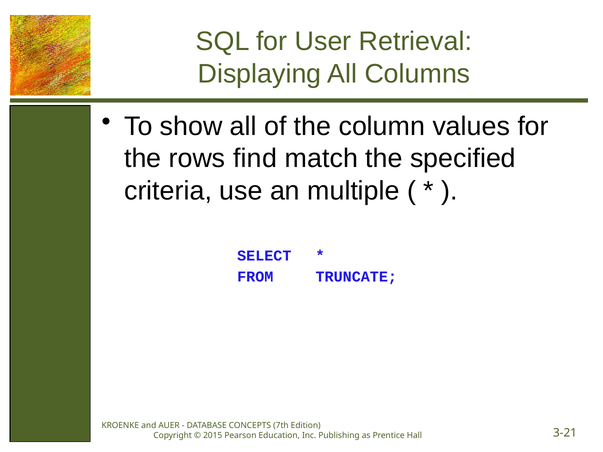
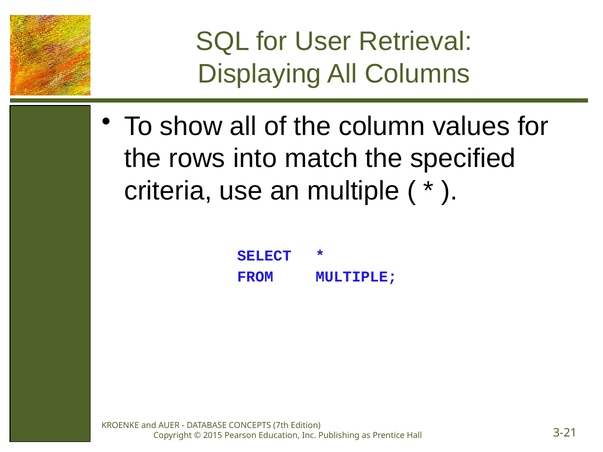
find: find -> into
FROM TRUNCATE: TRUNCATE -> MULTIPLE
